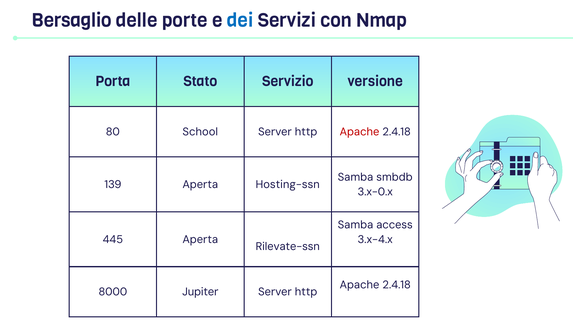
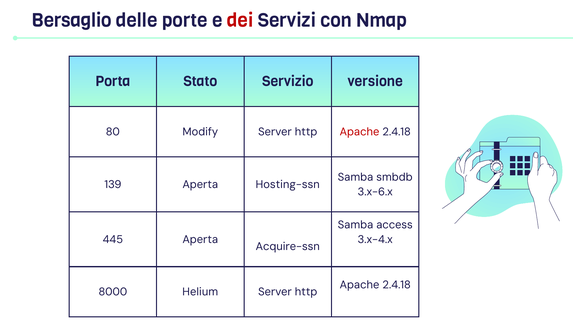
dei colour: blue -> red
School: School -> Modify
3.x-0.x: 3.x-0.x -> 3.x-6.x
Rilevate-ssn: Rilevate-ssn -> Acquire-ssn
Jupiter: Jupiter -> Helium
